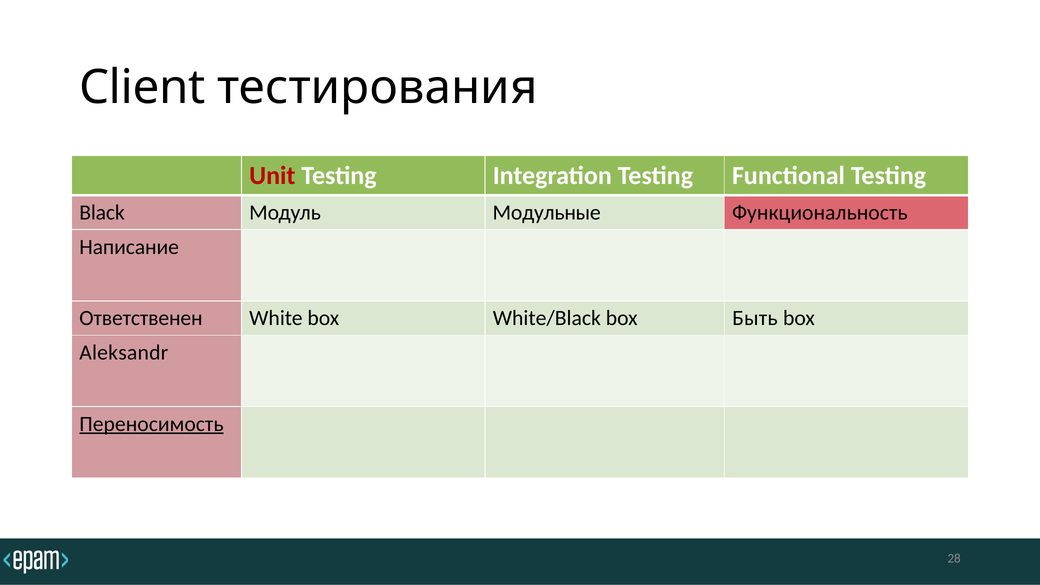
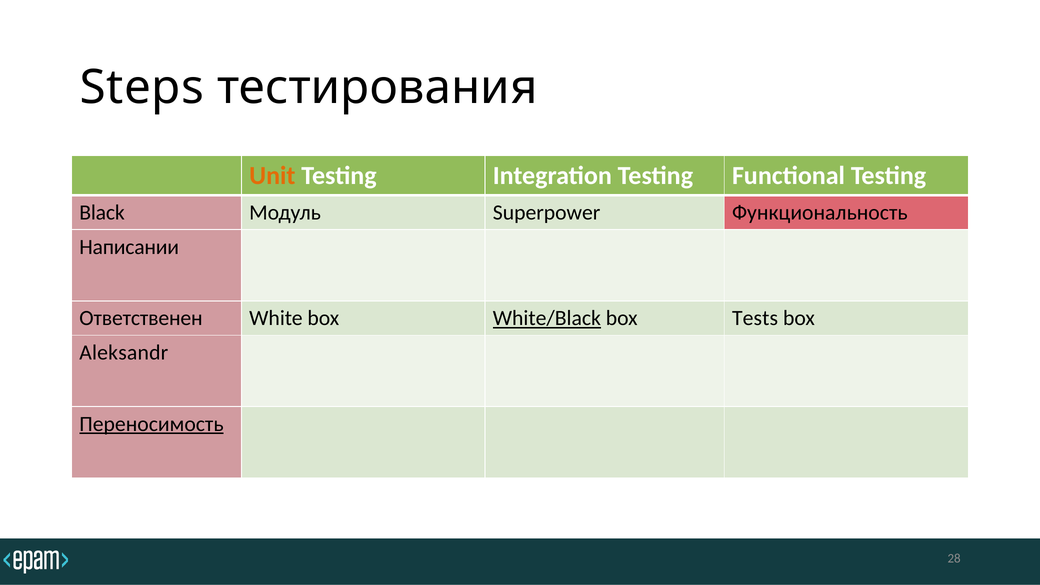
Client: Client -> Steps
Unit colour: red -> orange
Модульные: Модульные -> Superpower
Написание: Написание -> Написании
White/Black underline: none -> present
Быть: Быть -> Tests
